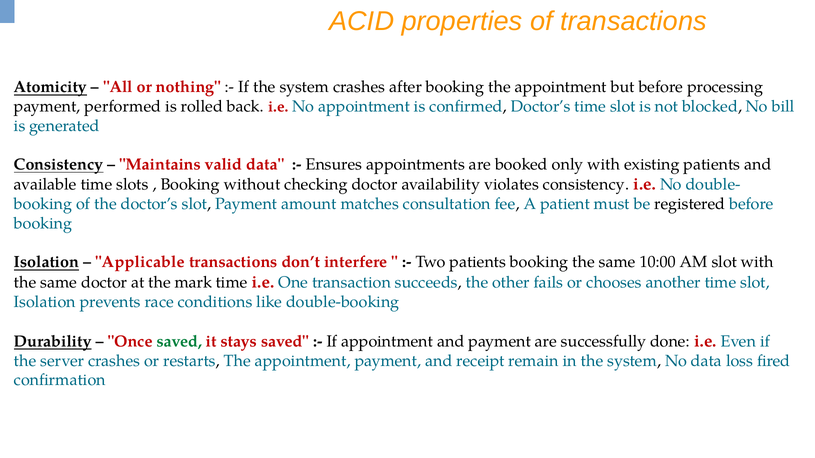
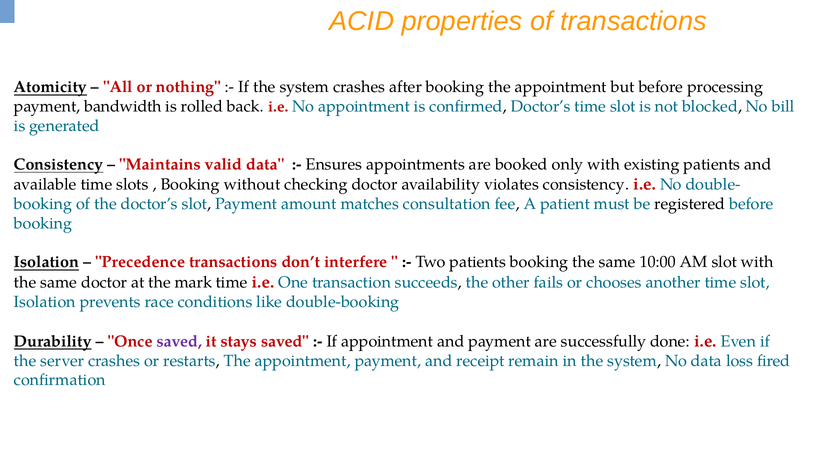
performed: performed -> bandwidth
Applicable: Applicable -> Precedence
saved at (179, 342) colour: green -> purple
